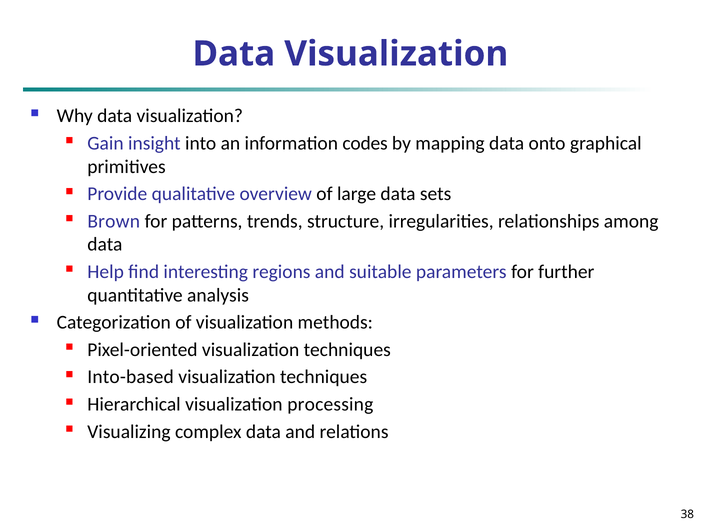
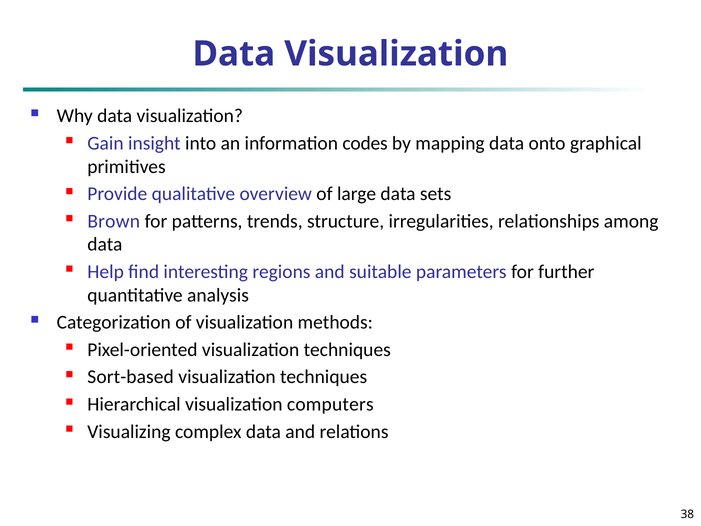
Into-based: Into-based -> Sort-based
processing: processing -> computers
